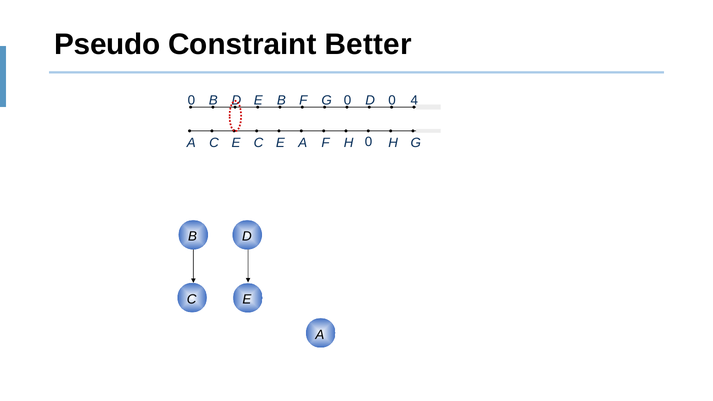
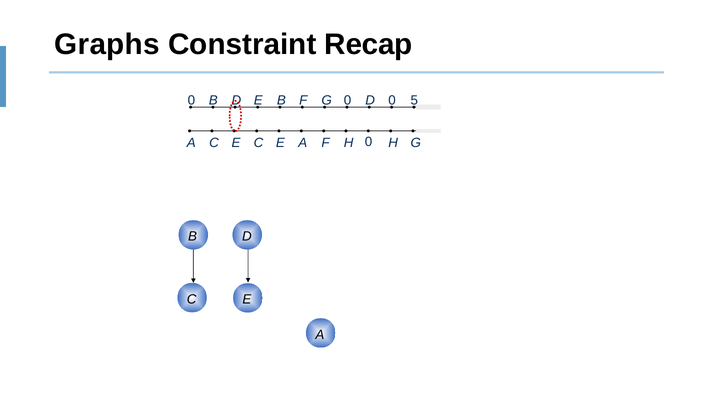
Pseudo: Pseudo -> Graphs
Better: Better -> Recap
4: 4 -> 5
